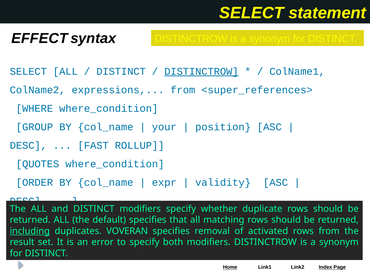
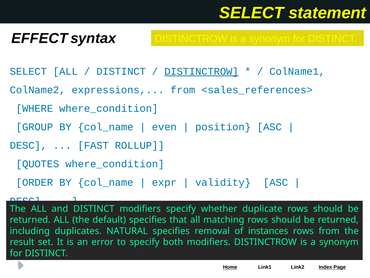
<super_references>: <super_references> -> <sales_references>
your: your -> even
including underline: present -> none
VOVERAN: VOVERAN -> NATURAL
activated: activated -> instances
